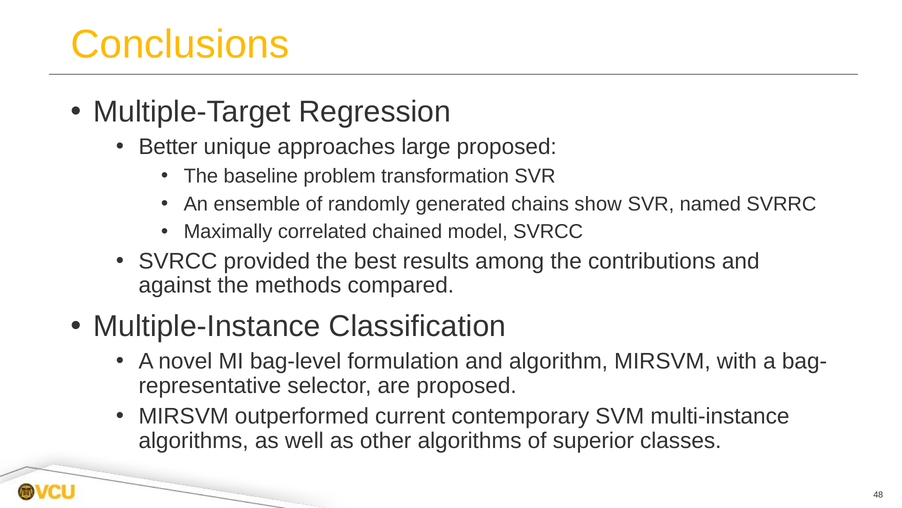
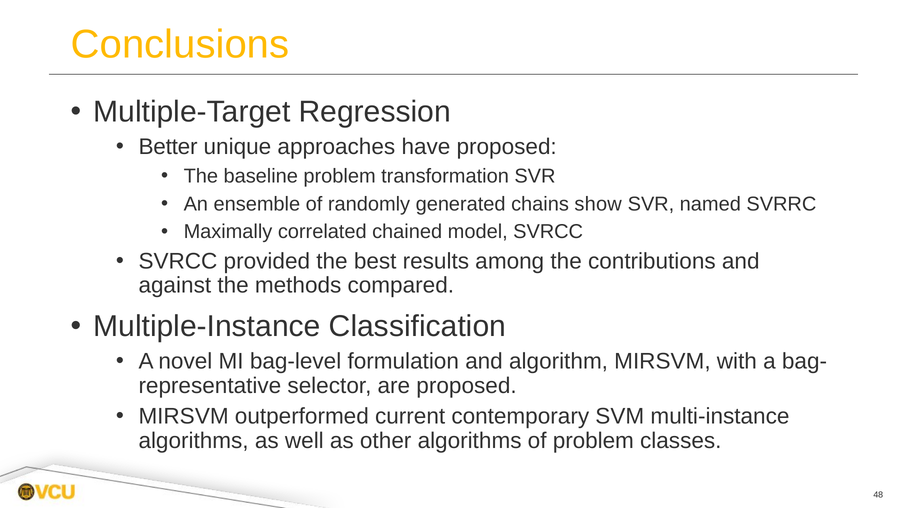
large: large -> have
of superior: superior -> problem
